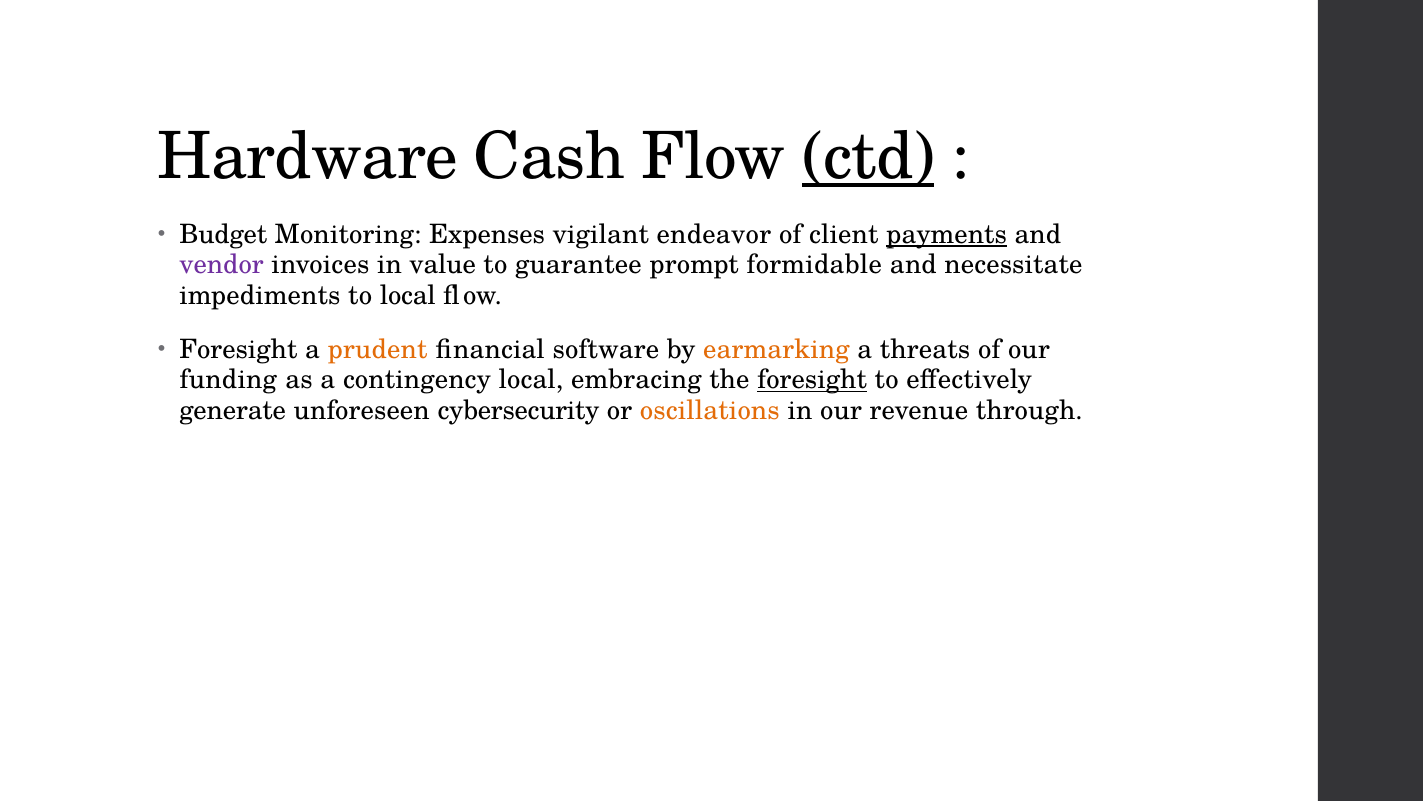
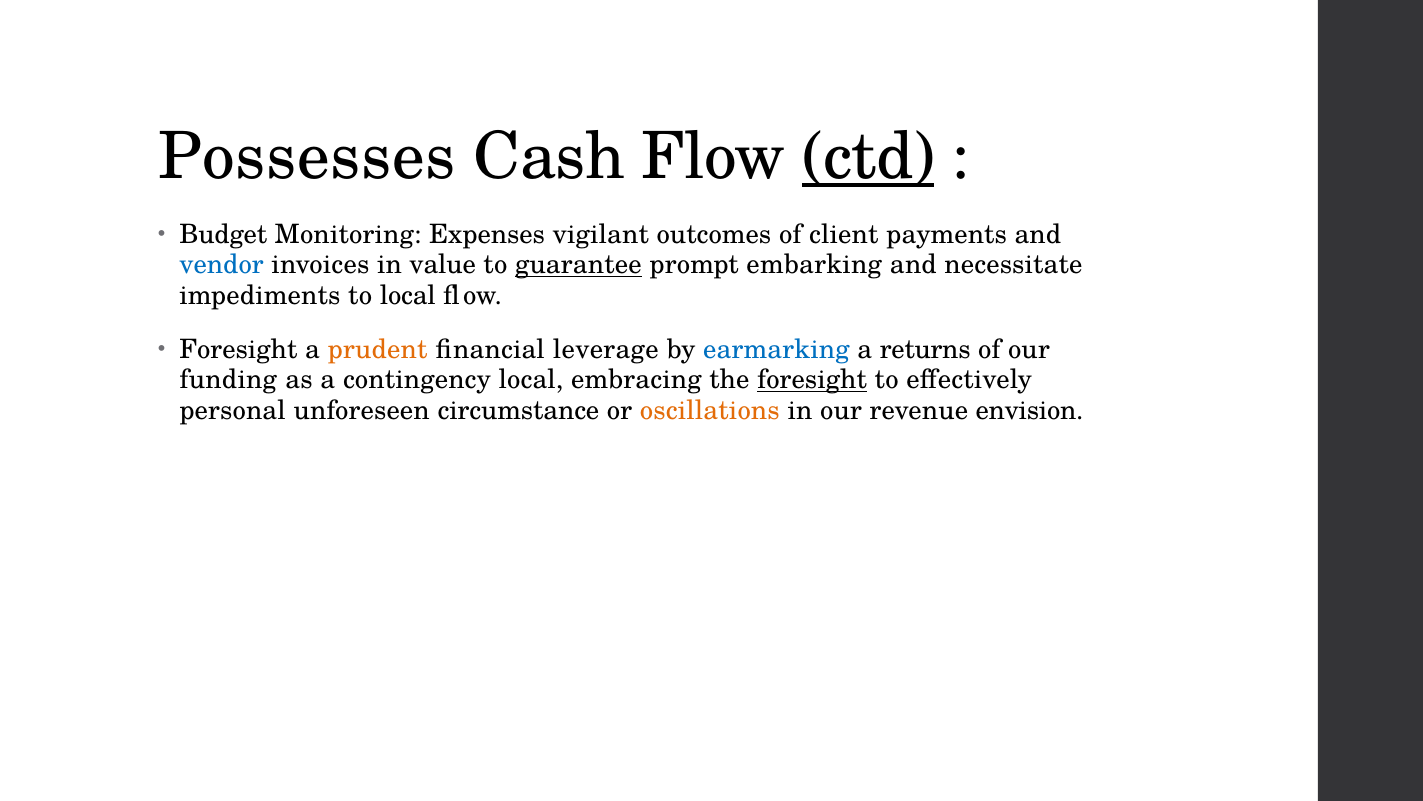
Hardware: Hardware -> Possesses
endeavor: endeavor -> outcomes
payments underline: present -> none
vendor colour: purple -> blue
guarantee underline: none -> present
formidable: formidable -> embarking
software: software -> leverage
earmarking colour: orange -> blue
threats: threats -> returns
generate: generate -> personal
cybersecurity: cybersecurity -> circumstance
through: through -> envision
